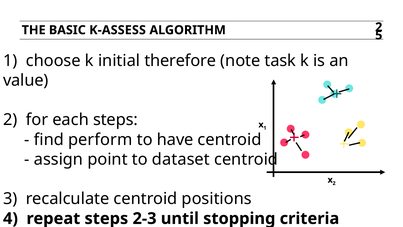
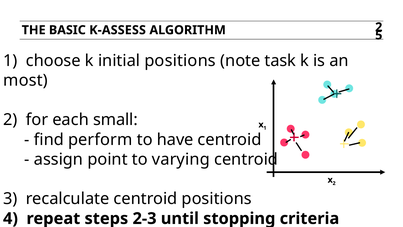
initial therefore: therefore -> positions
value: value -> most
each steps: steps -> small
dataset: dataset -> varying
